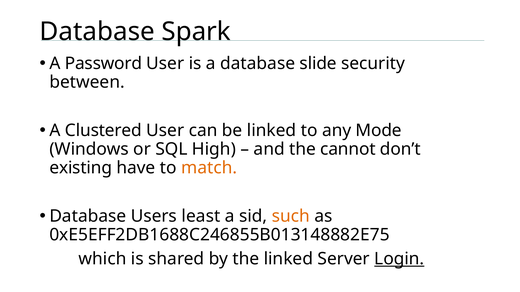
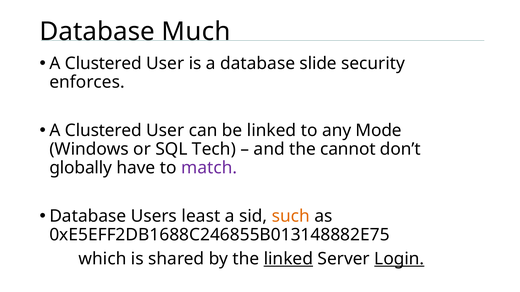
Spark: Spark -> Much
Password at (103, 64): Password -> Clustered
between: between -> enforces
High: High -> Tech
existing: existing -> globally
match colour: orange -> purple
linked at (288, 259) underline: none -> present
